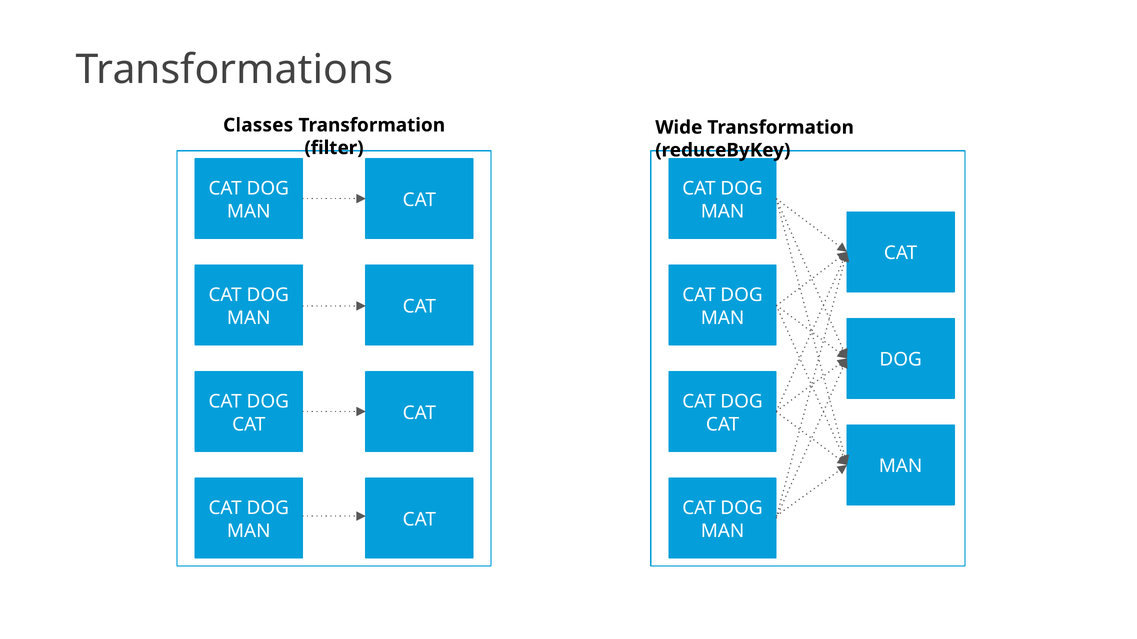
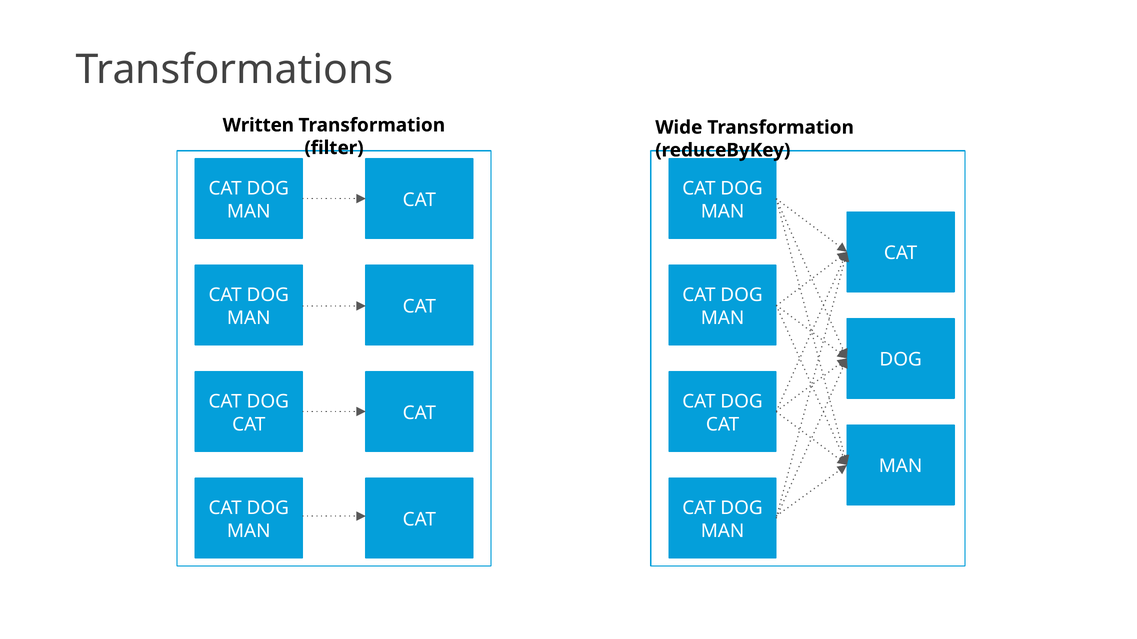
Classes: Classes -> Written
